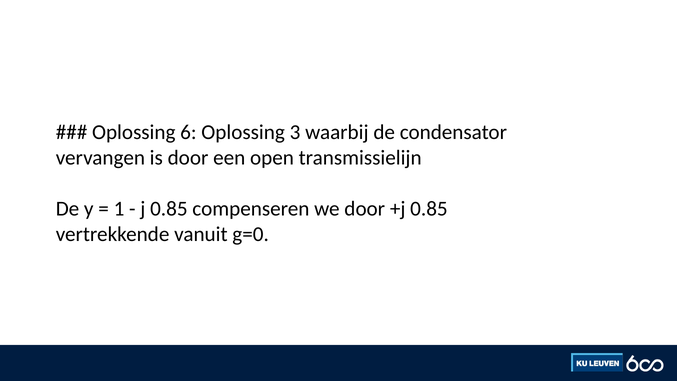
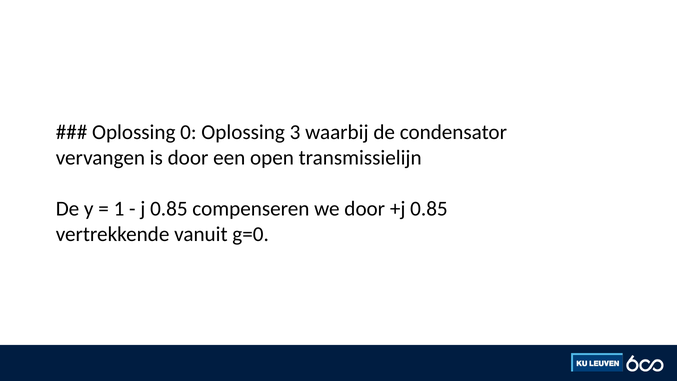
6: 6 -> 0
